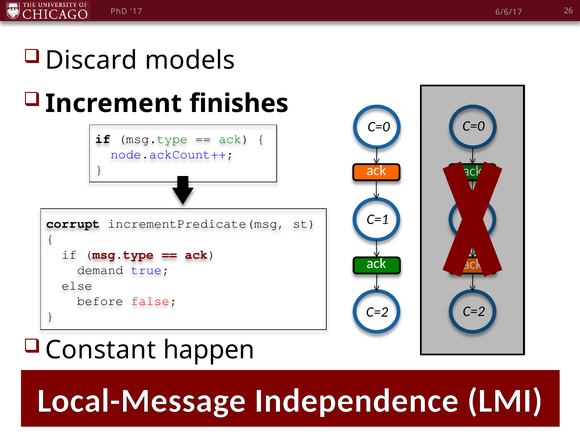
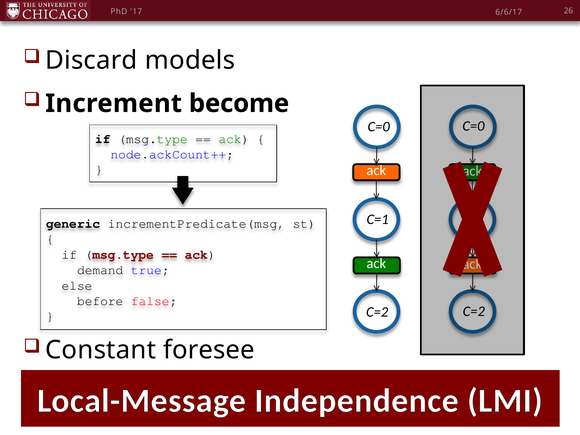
finishes: finishes -> become
corrupt: corrupt -> generic
happen: happen -> foresee
